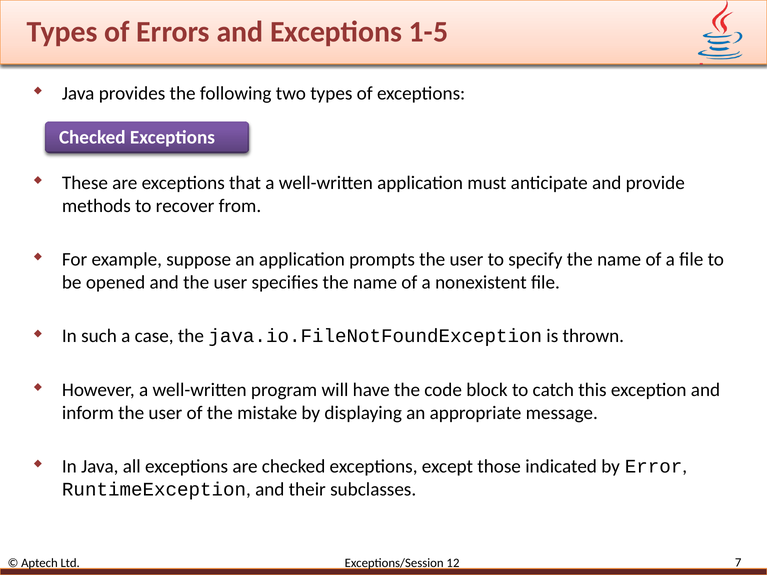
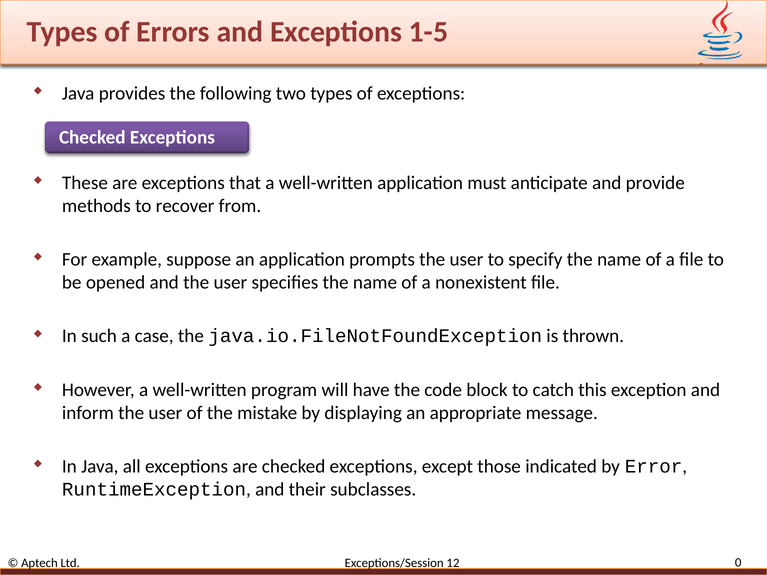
7: 7 -> 0
